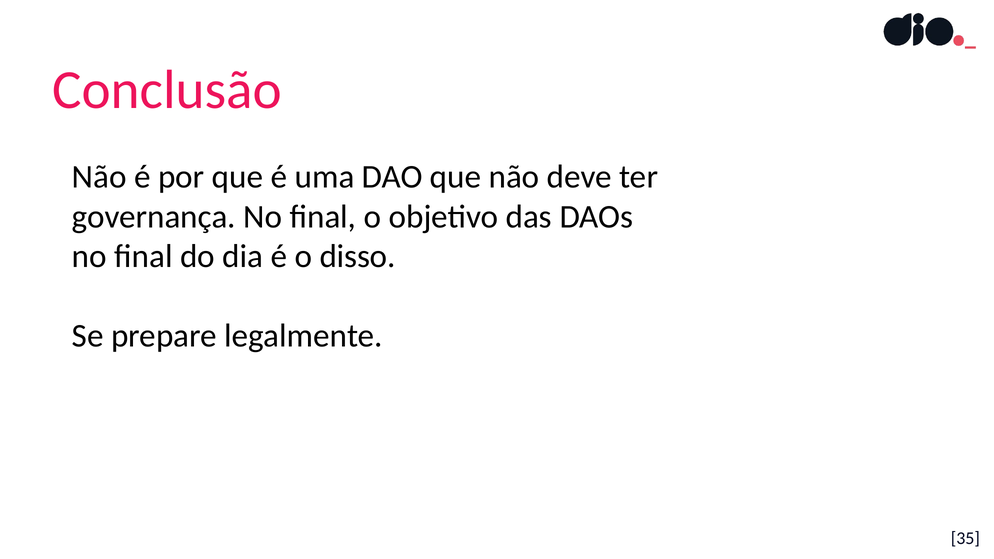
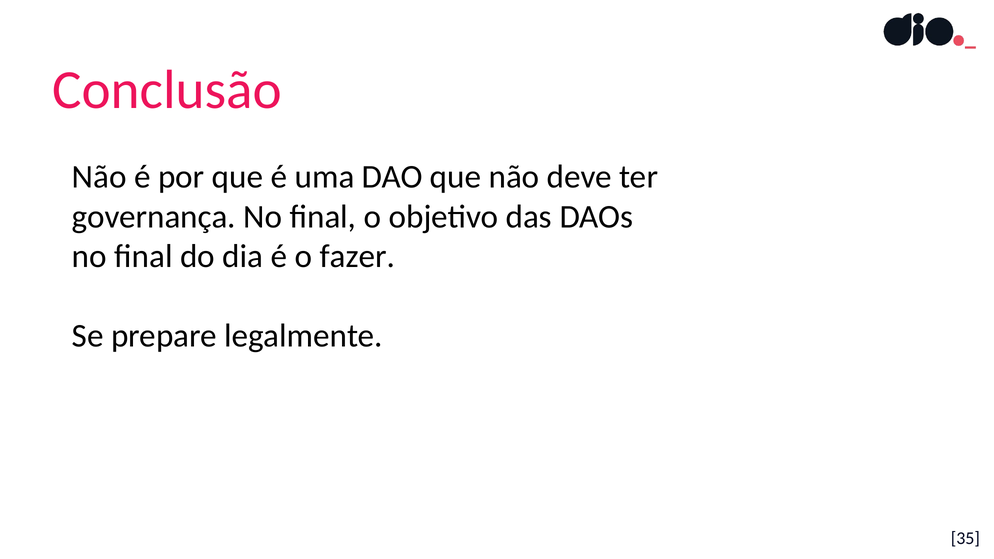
disso: disso -> fazer
